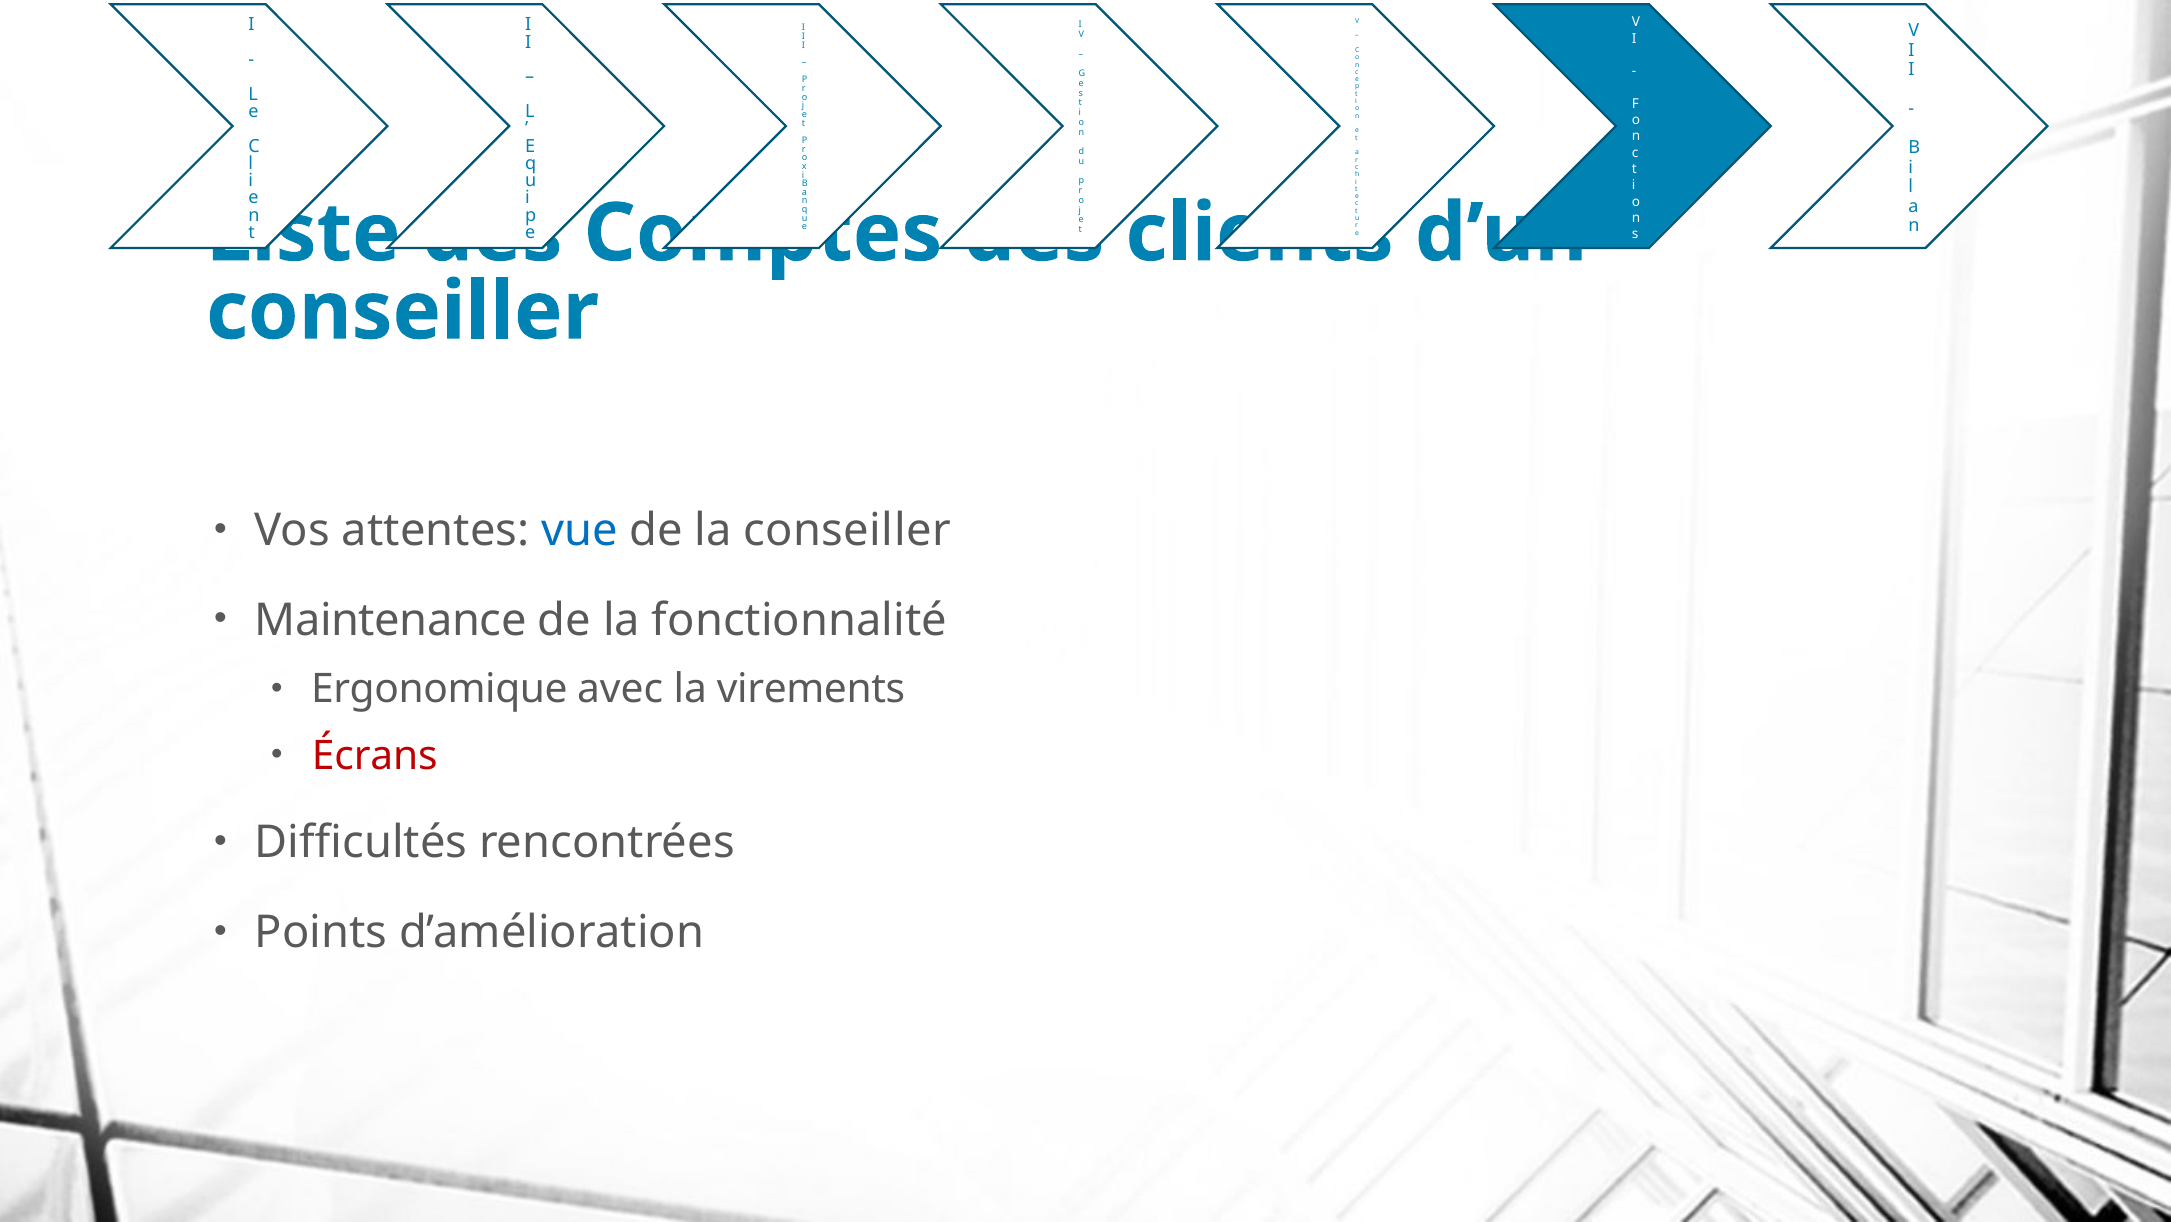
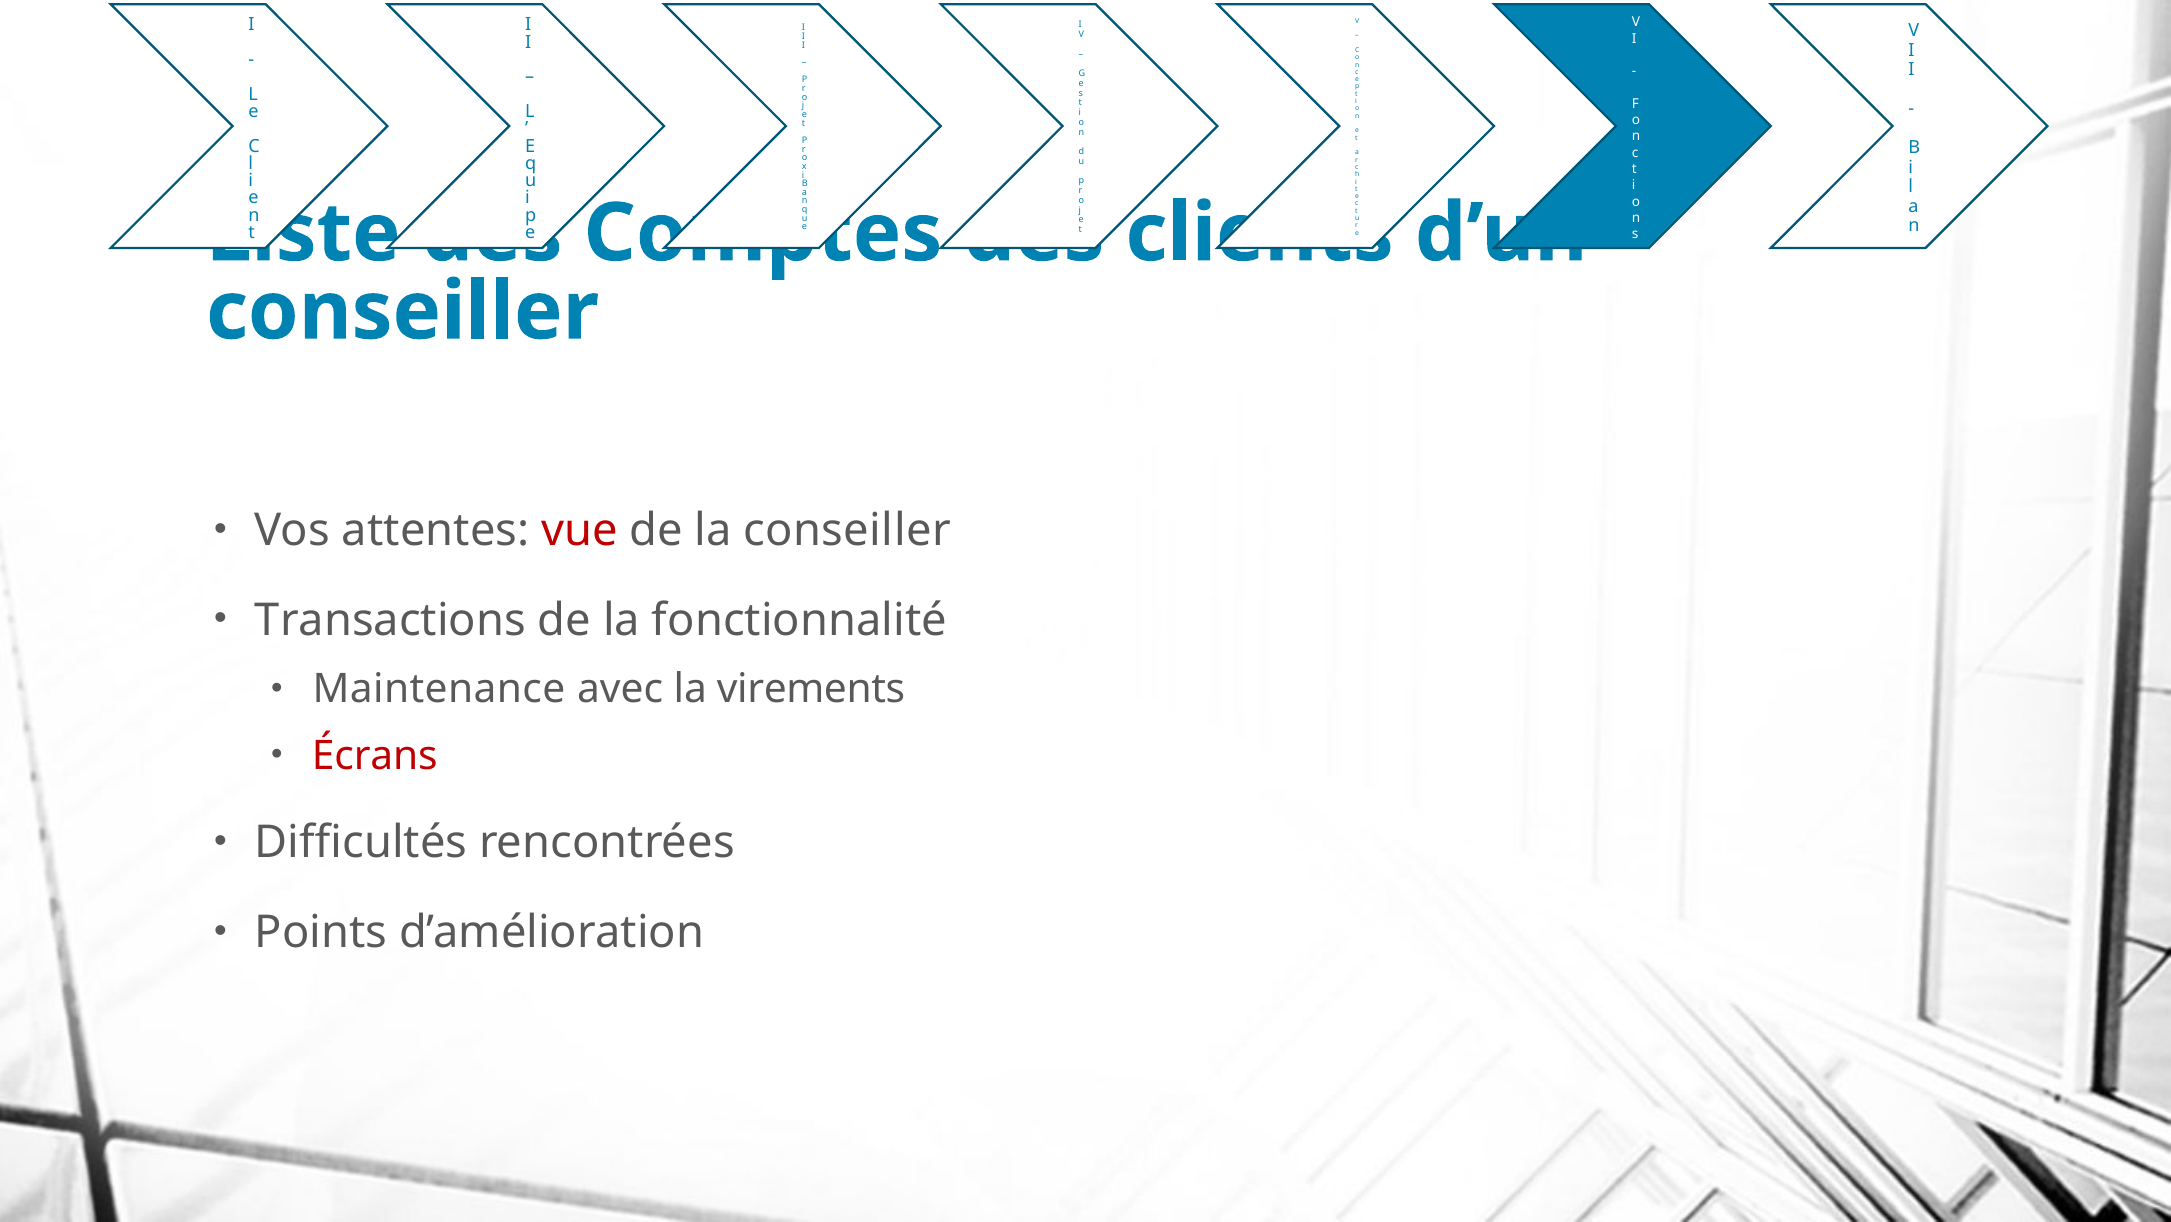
vue colour: blue -> red
Maintenance: Maintenance -> Transactions
Ergonomique: Ergonomique -> Maintenance
